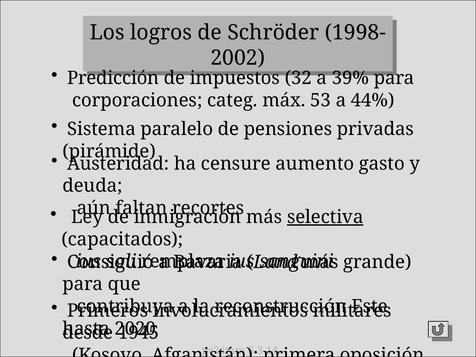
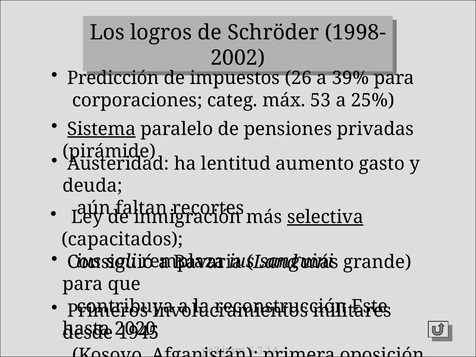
32: 32 -> 26
44%: 44% -> 25%
Sistema underline: none -> present
censure: censure -> lentitud
